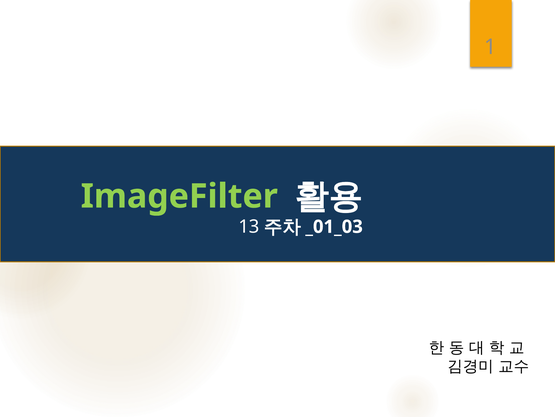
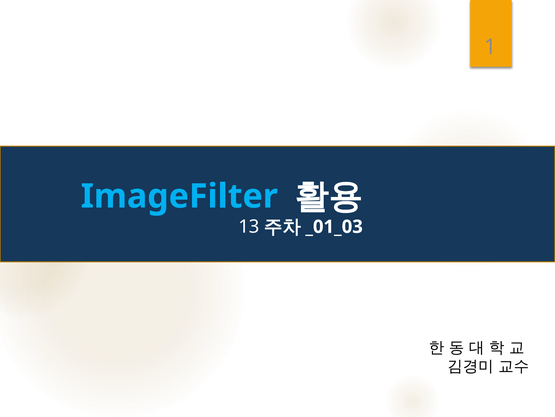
ImageFilter colour: light green -> light blue
